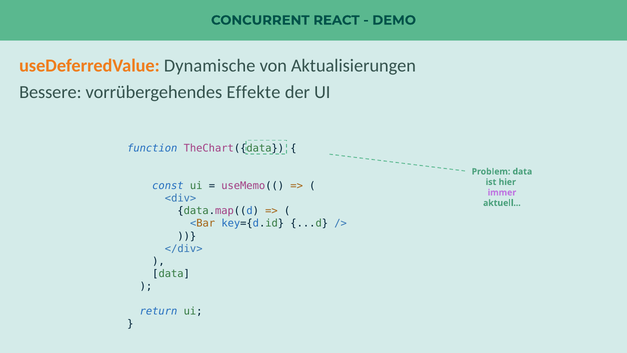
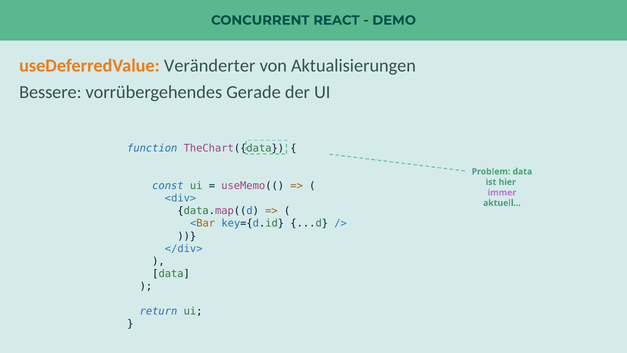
Dynamische: Dynamische -> Veränderter
Effekte: Effekte -> Gerade
